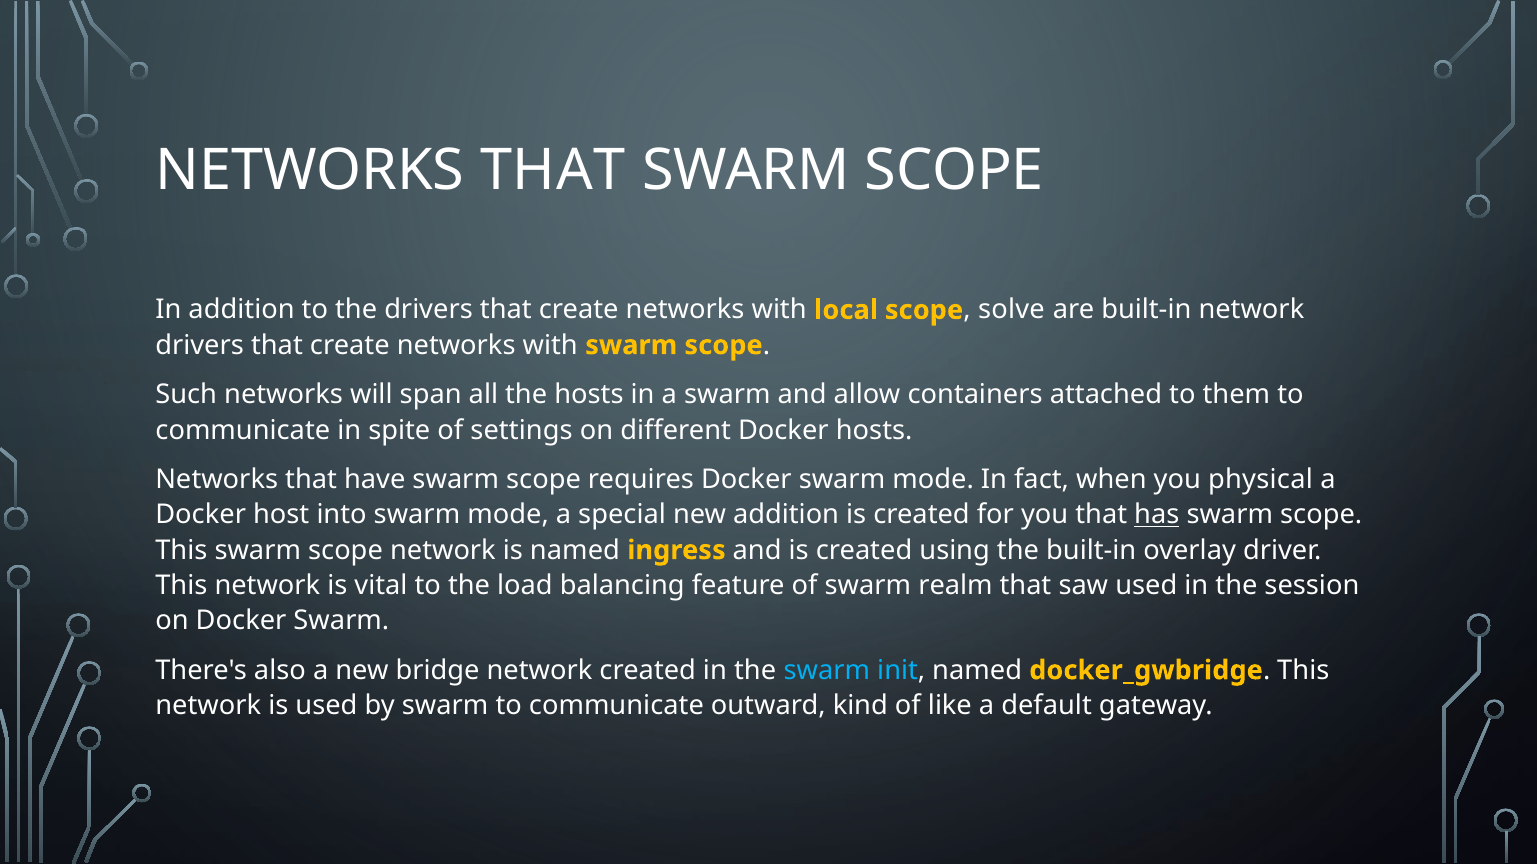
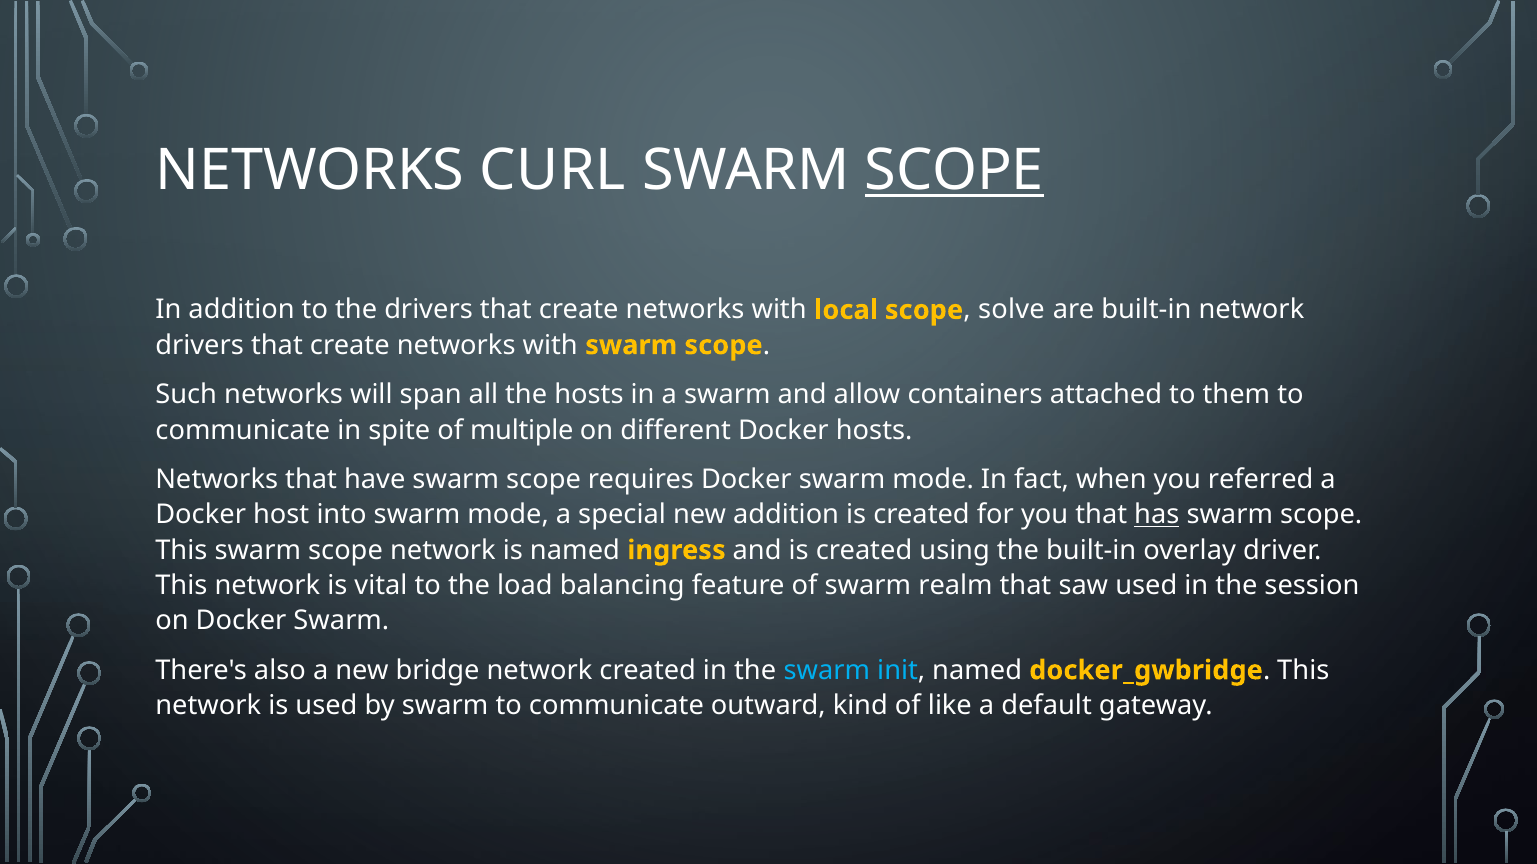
THAT at (553, 171): THAT -> CURL
SCOPE at (954, 171) underline: none -> present
settings: settings -> multiple
physical: physical -> referred
